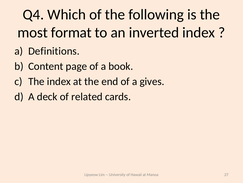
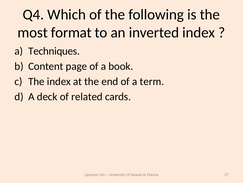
Definitions: Definitions -> Techniques
gives: gives -> term
